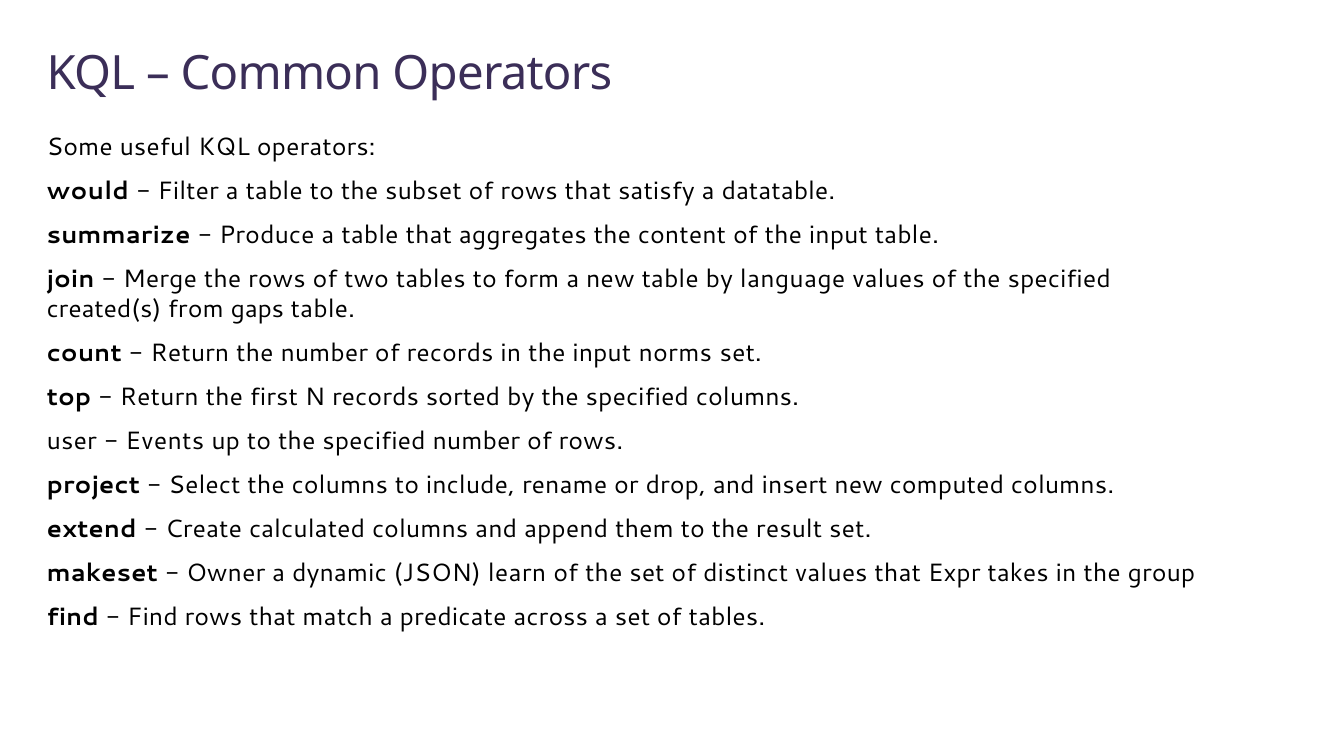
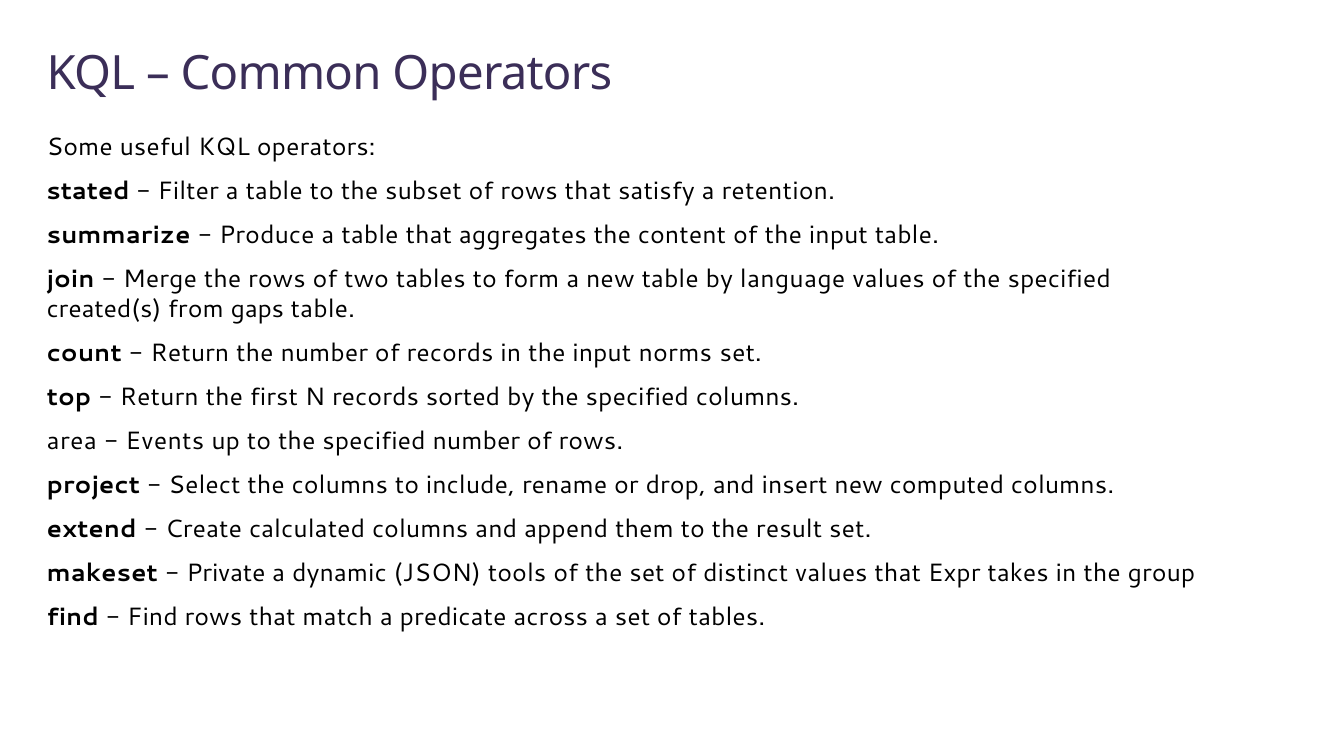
would: would -> stated
datatable: datatable -> retention
user: user -> area
Owner: Owner -> Private
learn: learn -> tools
